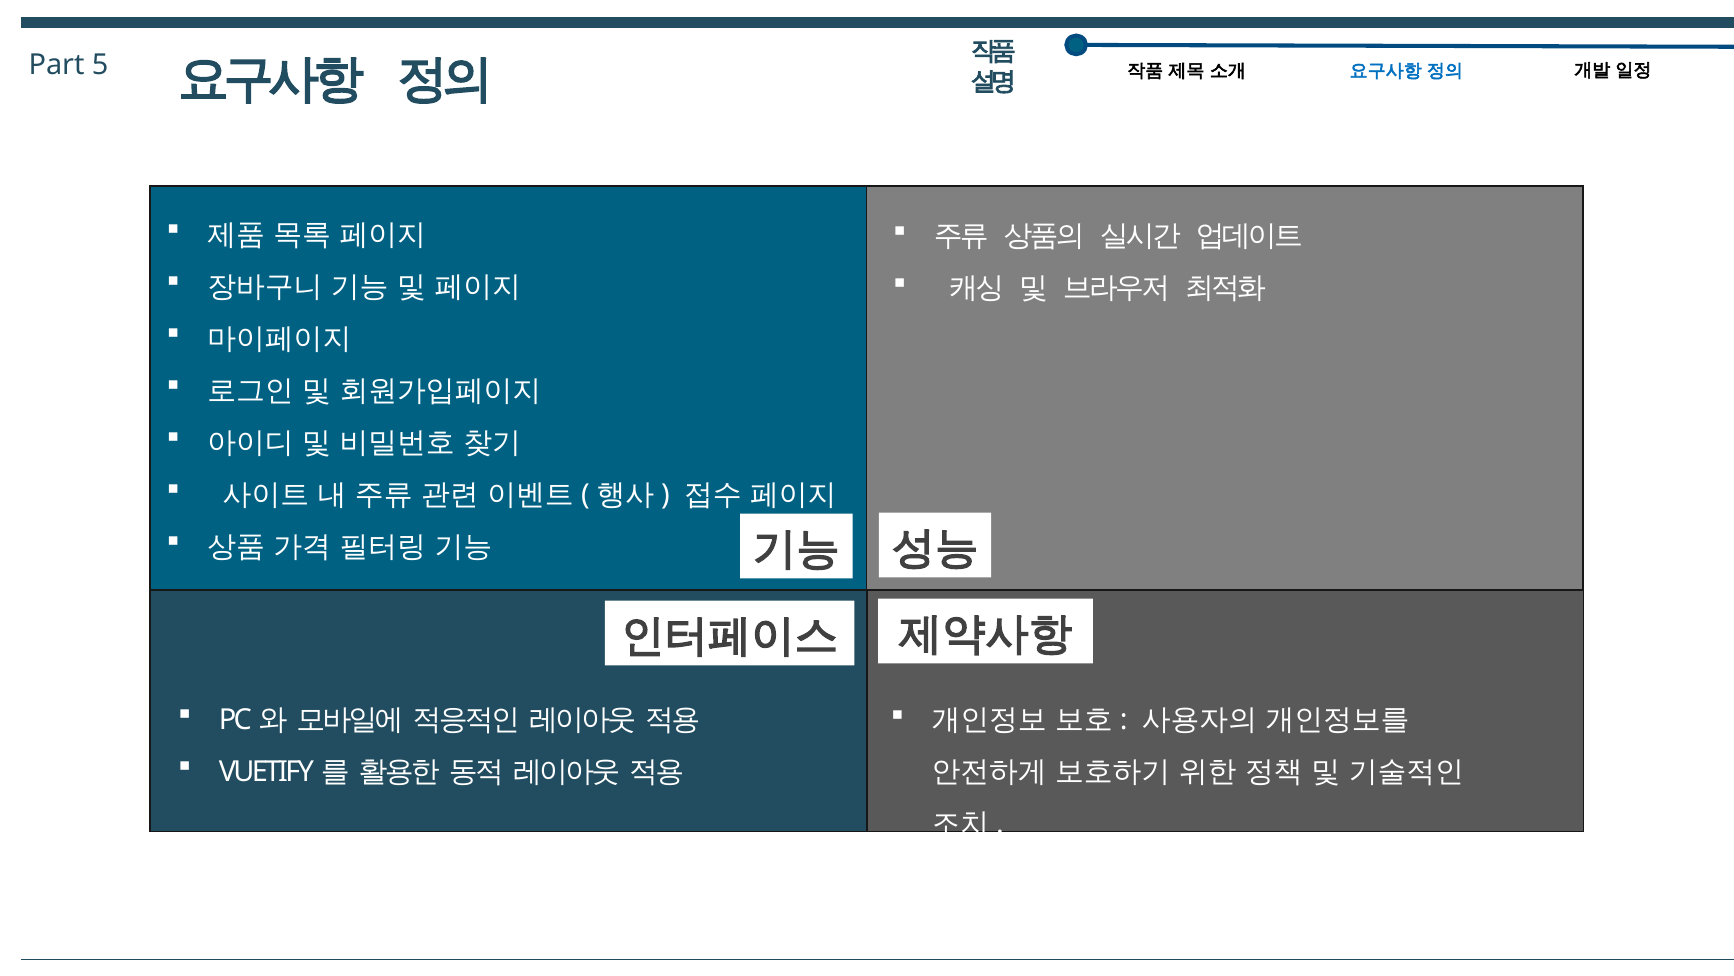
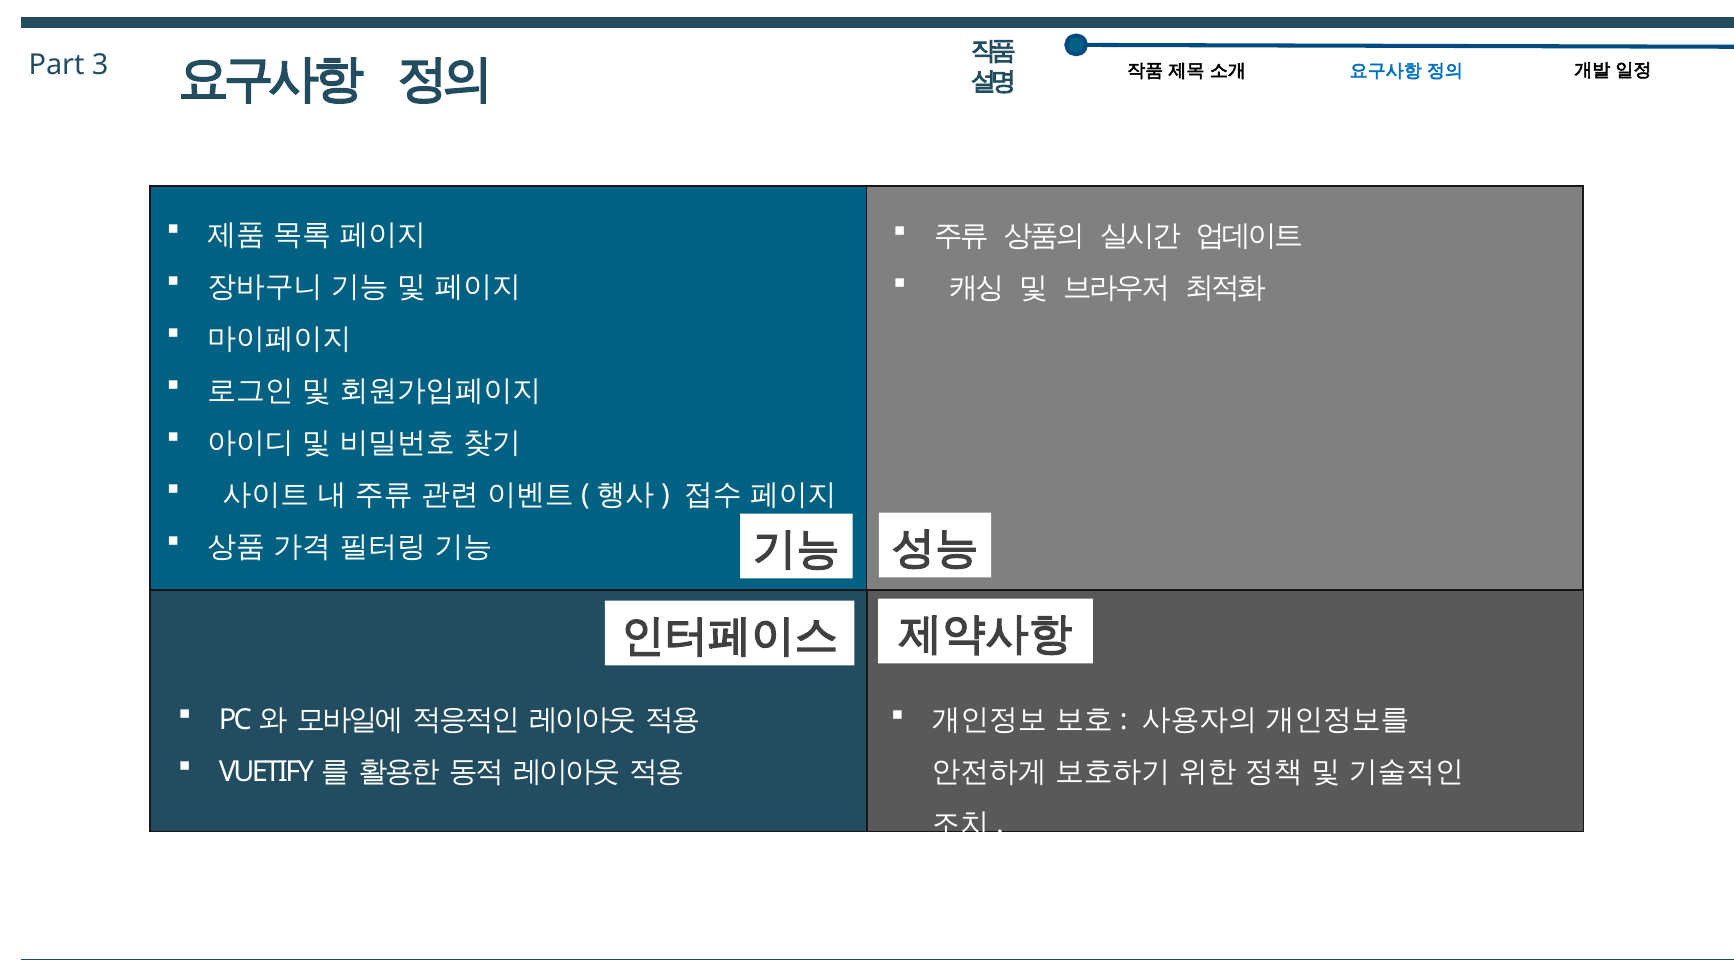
5: 5 -> 3
